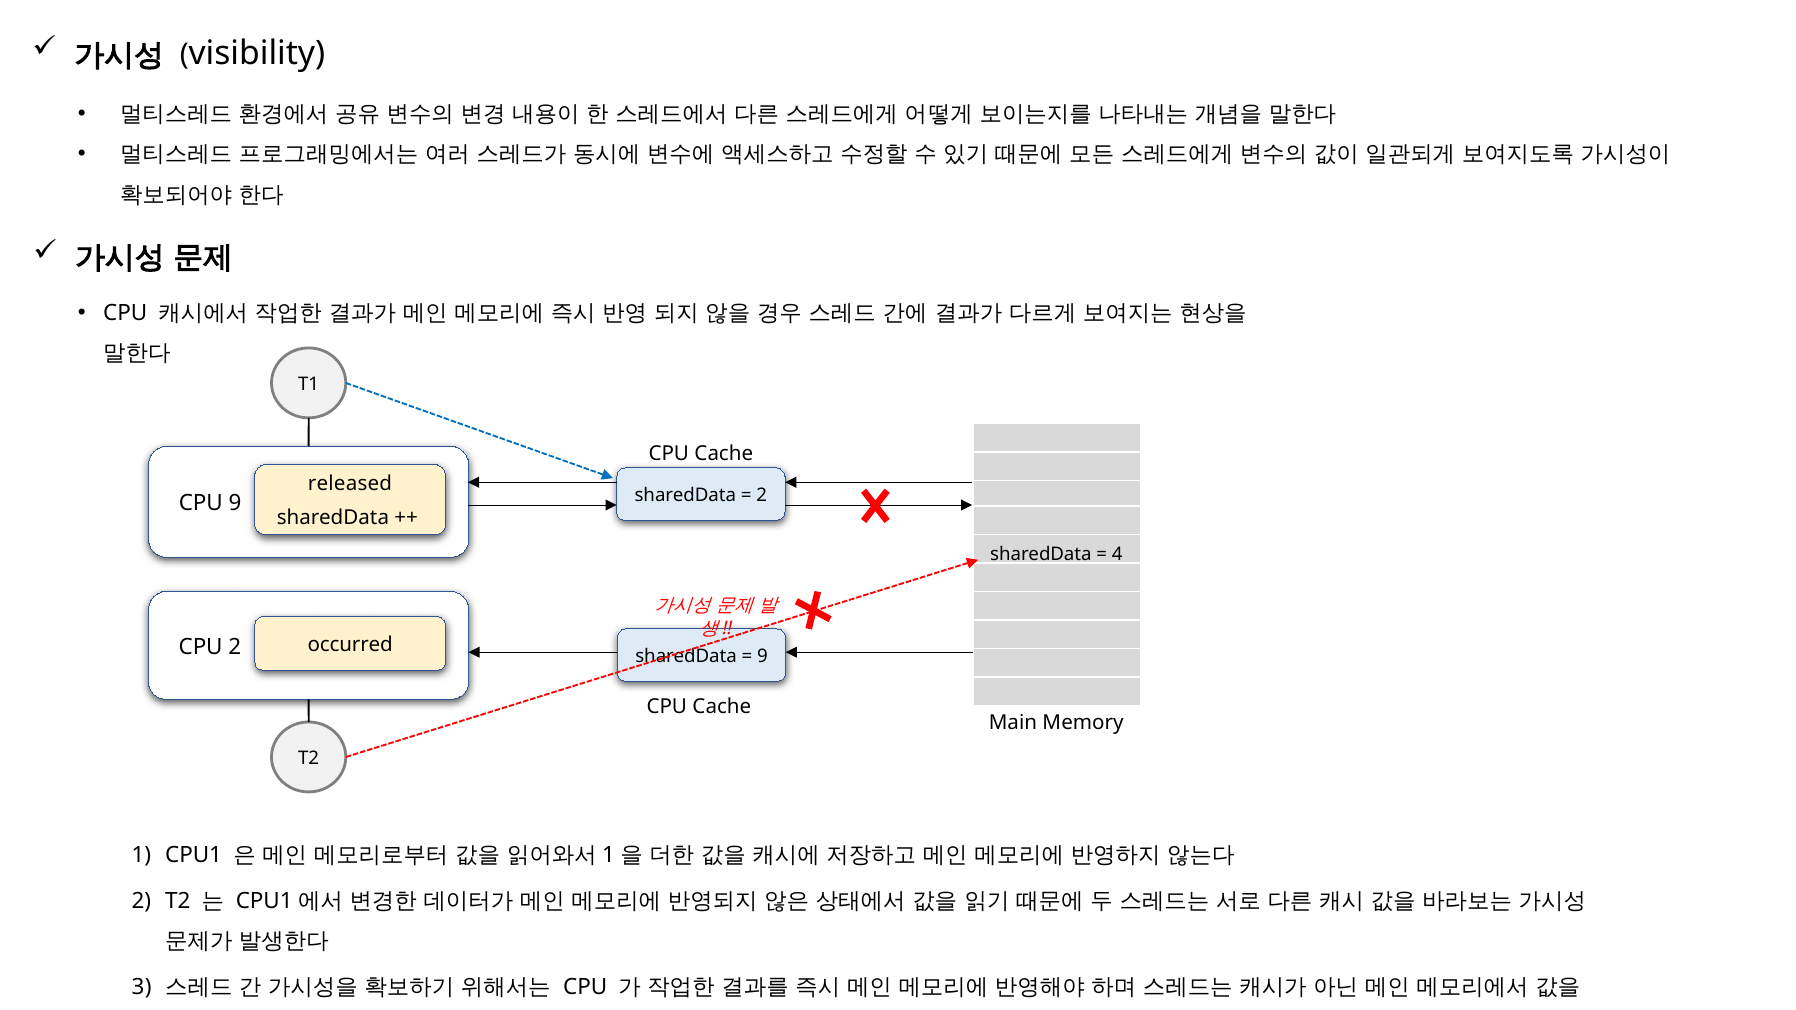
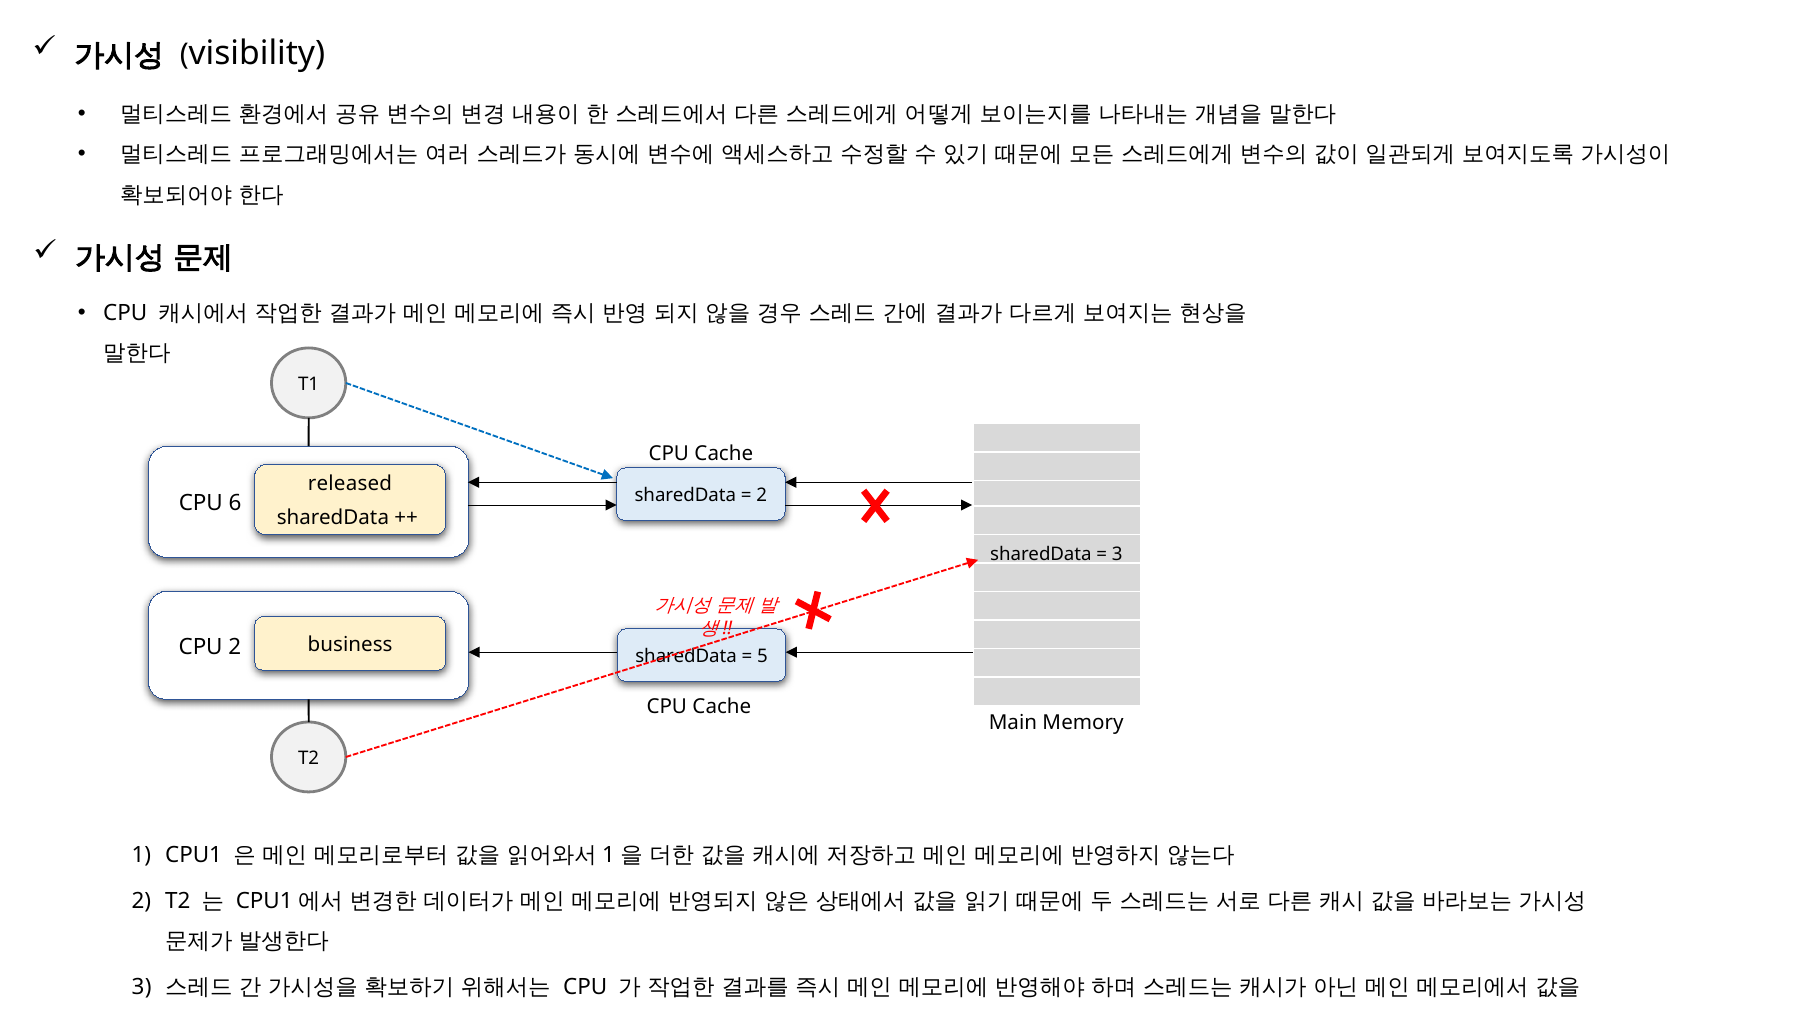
CPU 9: 9 -> 6
4 at (1117, 554): 4 -> 3
occurred: occurred -> business
9 at (762, 657): 9 -> 5
